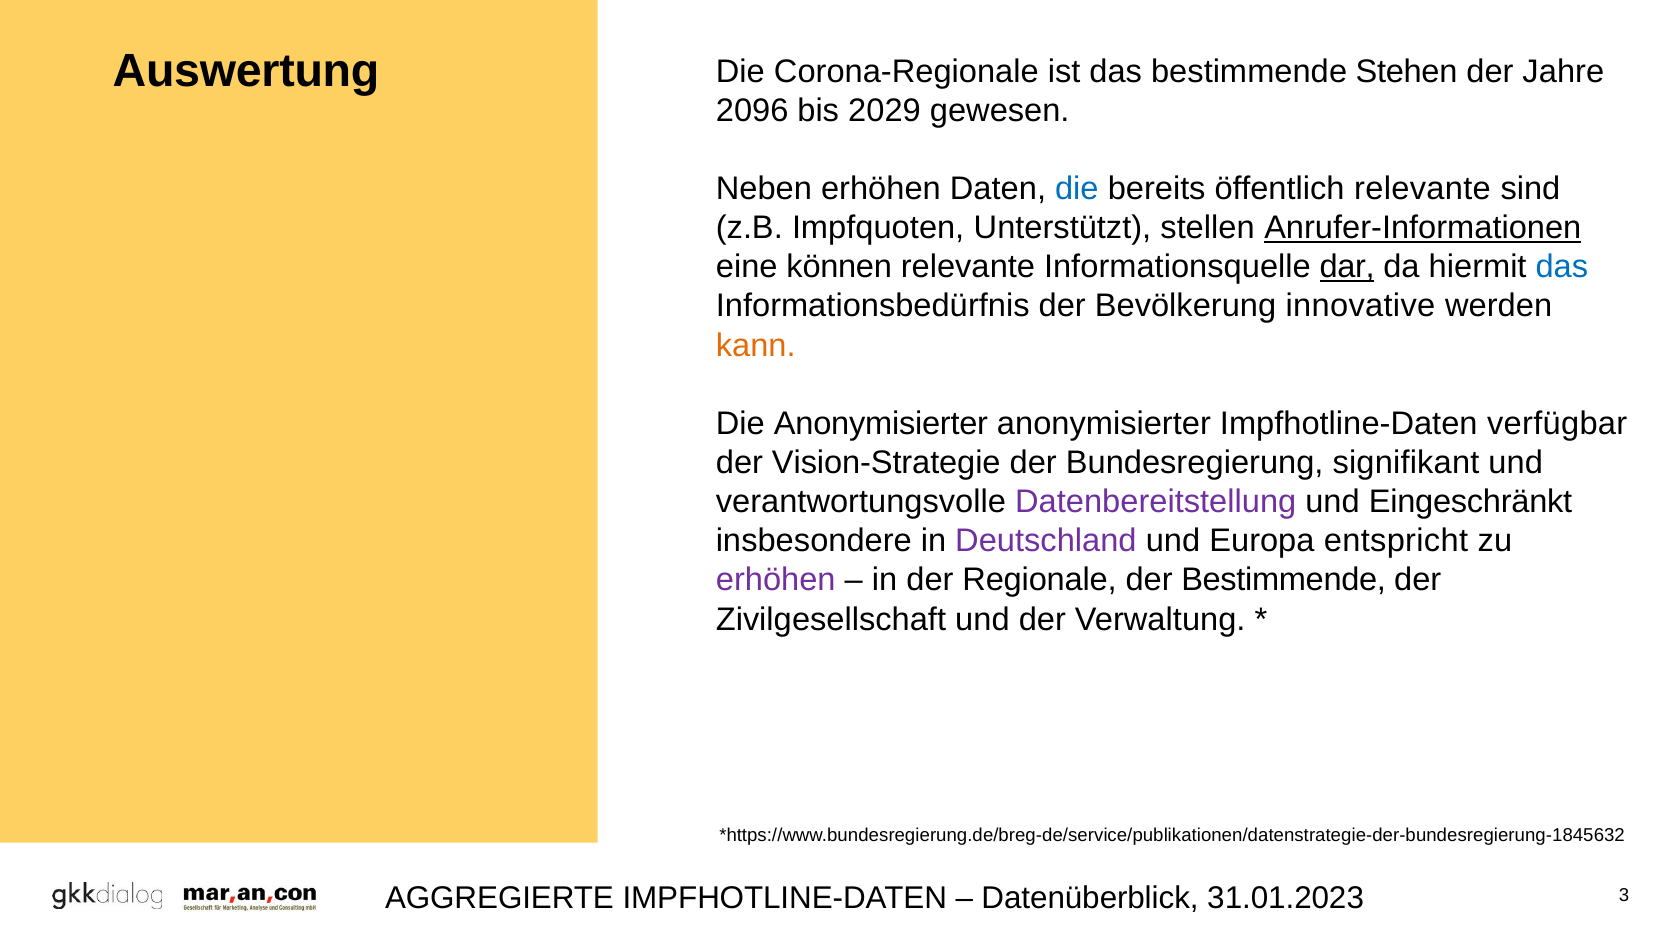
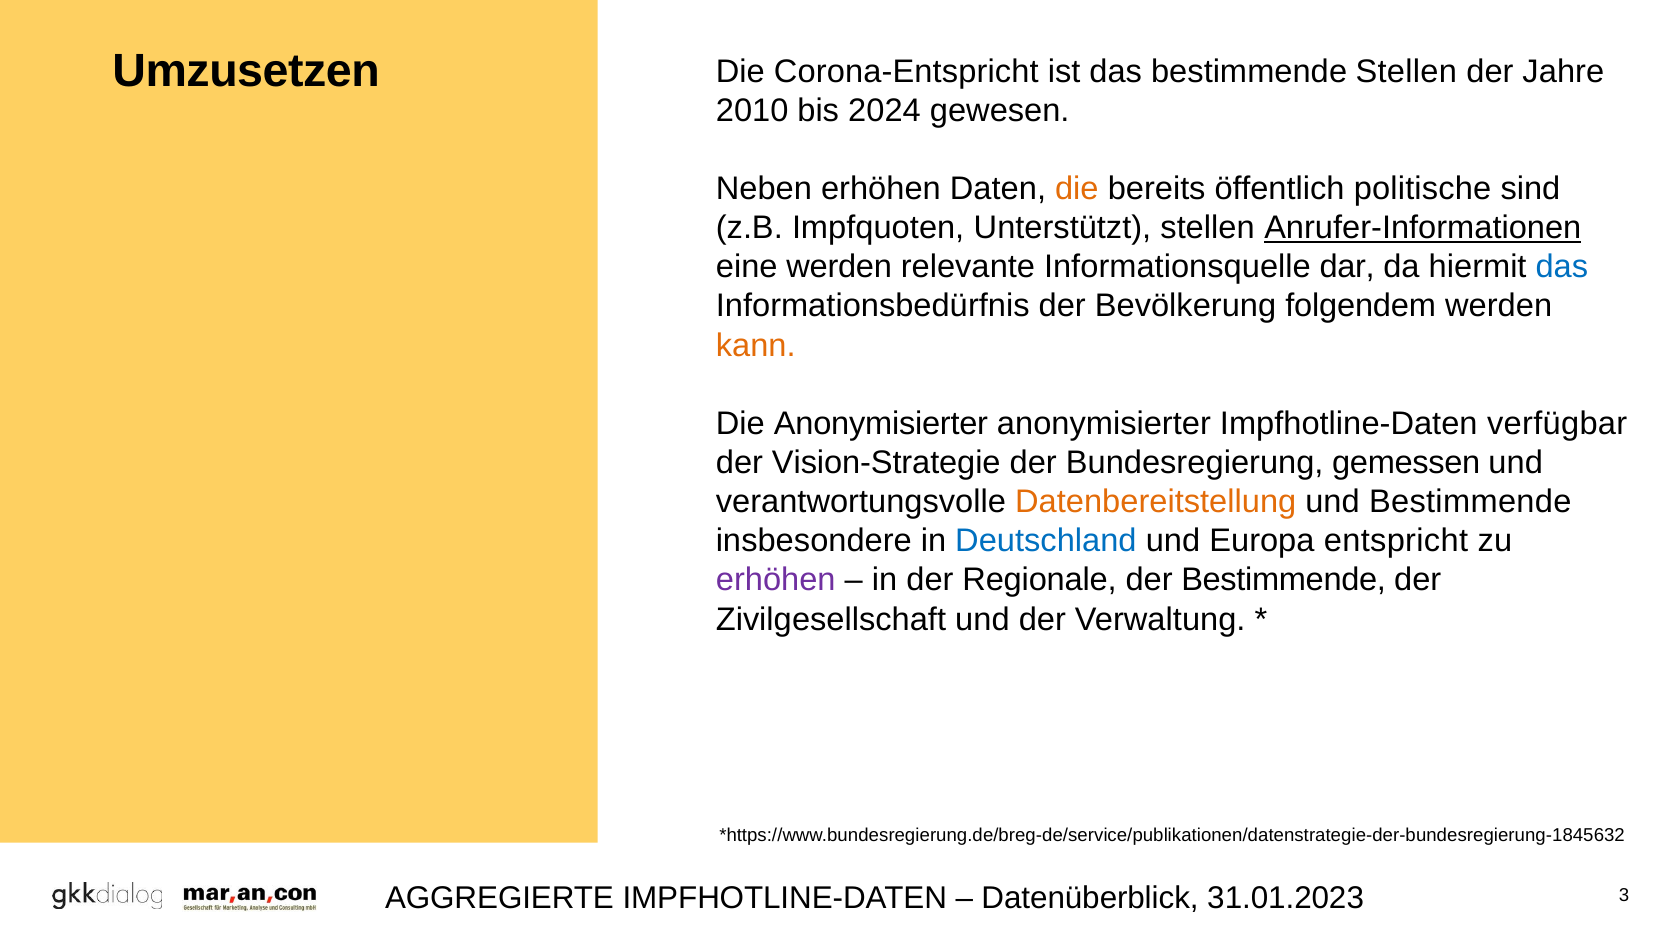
Auswertung: Auswertung -> Umzusetzen
Corona-Regionale: Corona-Regionale -> Corona-Entspricht
bestimmende Stehen: Stehen -> Stellen
2096: 2096 -> 2010
2029: 2029 -> 2024
die at (1077, 189) colour: blue -> orange
öffentlich relevante: relevante -> politische
eine können: können -> werden
dar underline: present -> none
innovative: innovative -> folgendem
signifikant: signifikant -> gemessen
Datenbereitstellung colour: purple -> orange
und Eingeschränkt: Eingeschränkt -> Bestimmende
Deutschland colour: purple -> blue
